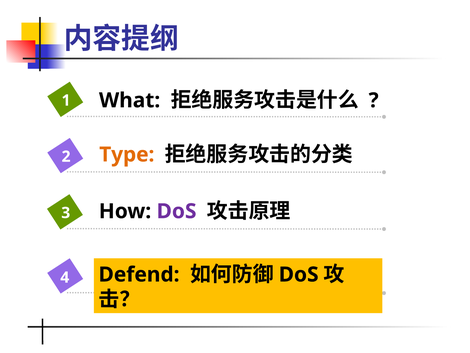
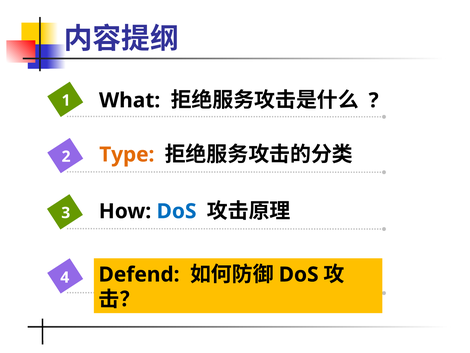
DoS at (177, 211) colour: purple -> blue
